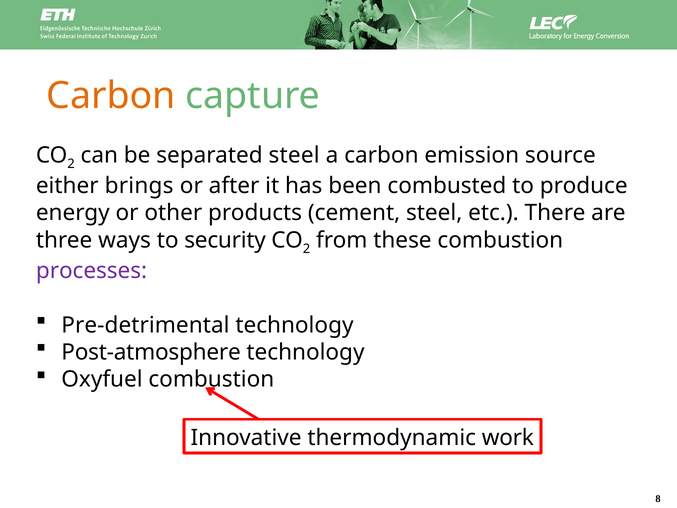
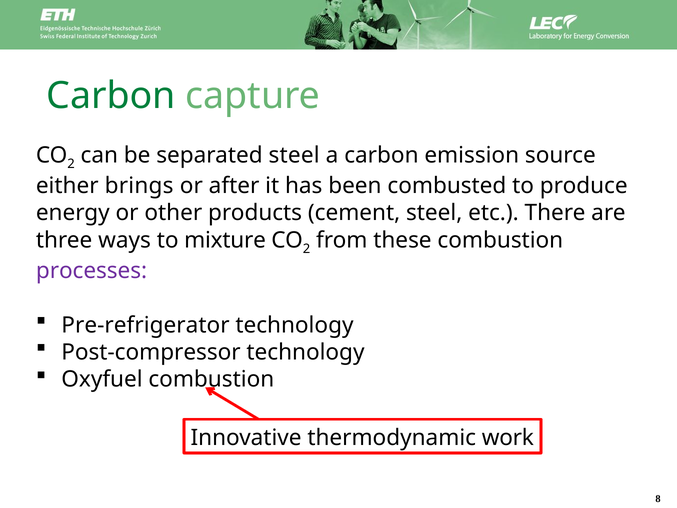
Carbon at (111, 96) colour: orange -> green
security: security -> mixture
Pre-detrimental: Pre-detrimental -> Pre-refrigerator
Post-atmosphere: Post-atmosphere -> Post-compressor
